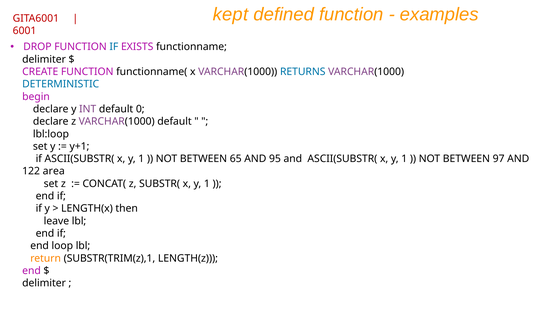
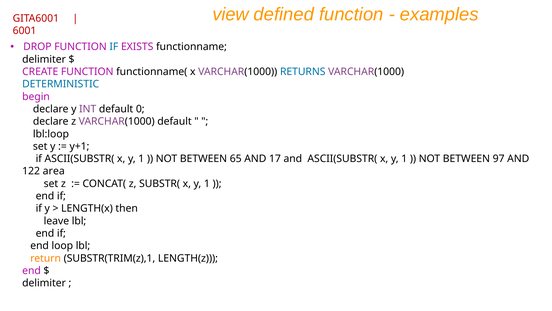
kept: kept -> view
95: 95 -> 17
